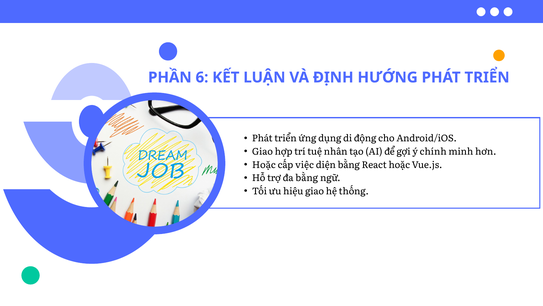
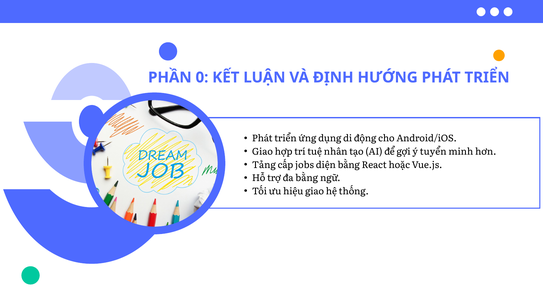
6: 6 -> 0
chính: chính -> tuyển
Hoặc at (264, 165): Hoặc -> Tảng
việc: việc -> jobs
